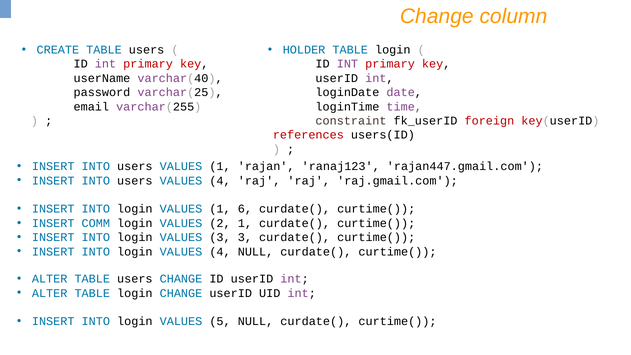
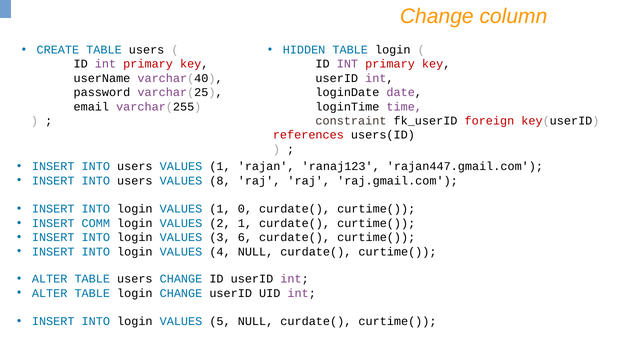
HOLDER: HOLDER -> HIDDEN
users VALUES 4: 4 -> 8
6: 6 -> 0
3 3: 3 -> 6
